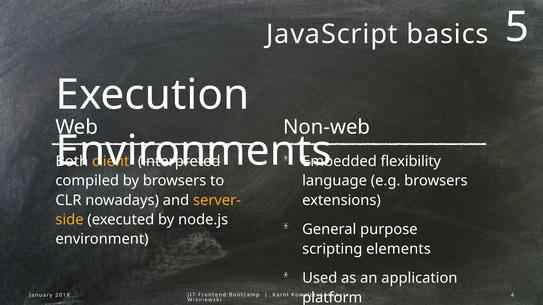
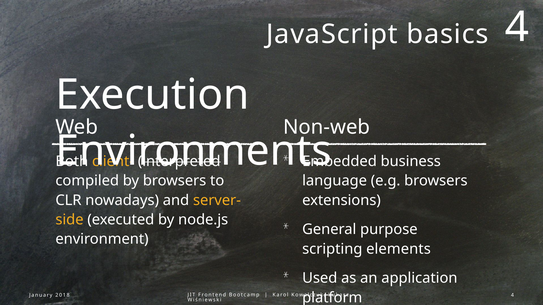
basics 5: 5 -> 4
flexibility: flexibility -> business
